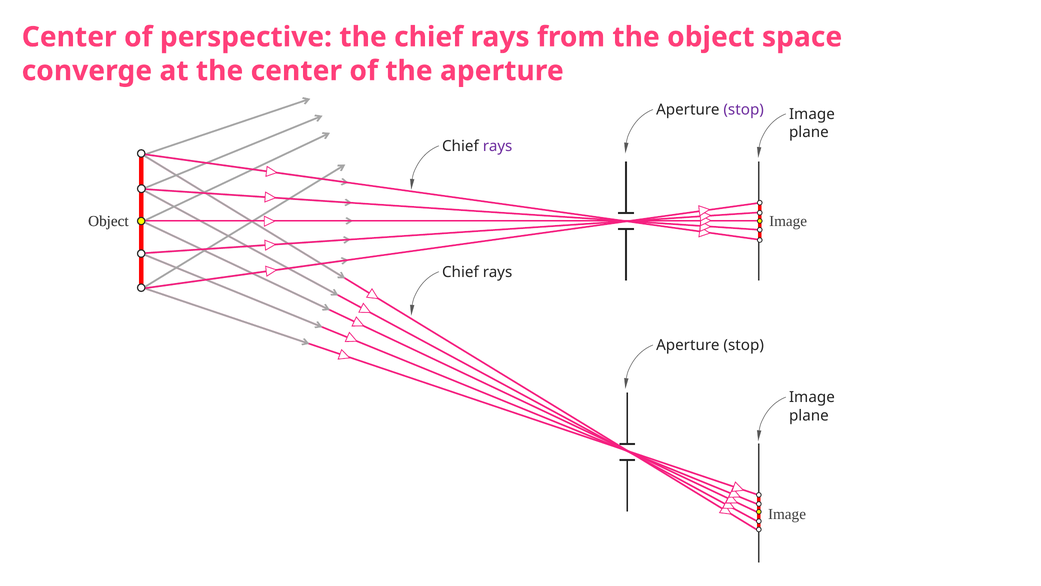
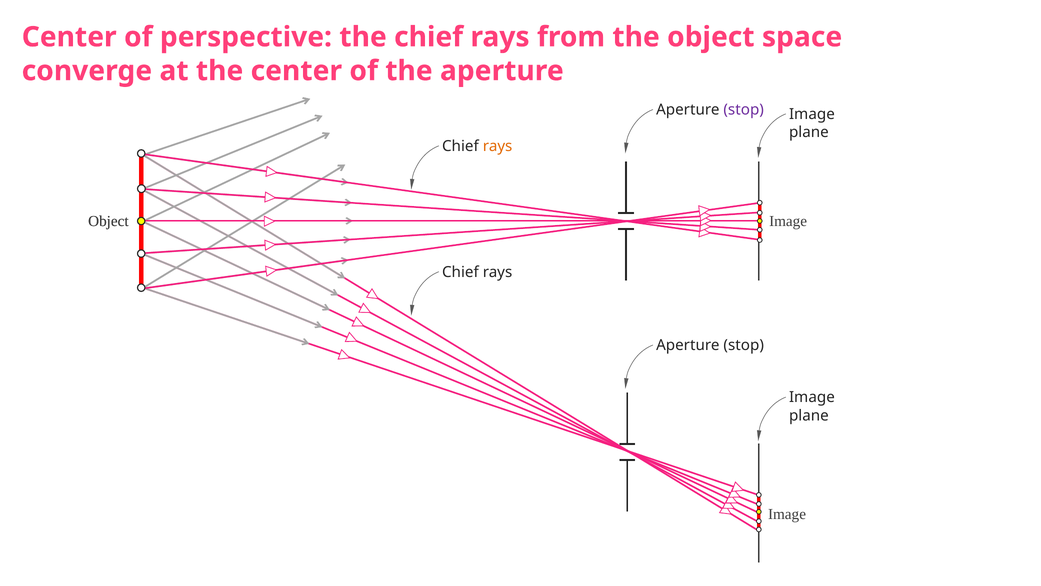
rays at (498, 146) colour: purple -> orange
